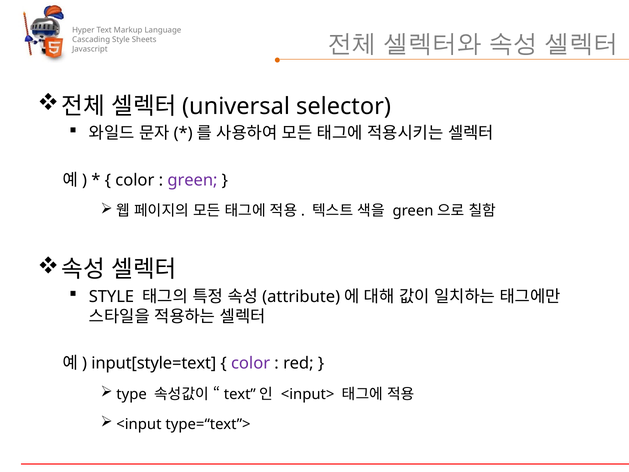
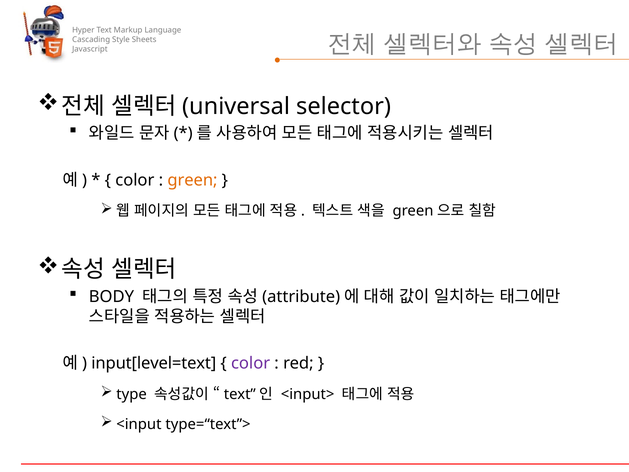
green colour: purple -> orange
STYLE at (111, 297): STYLE -> BODY
input[style=text: input[style=text -> input[level=text
